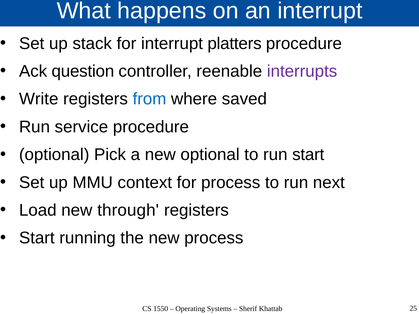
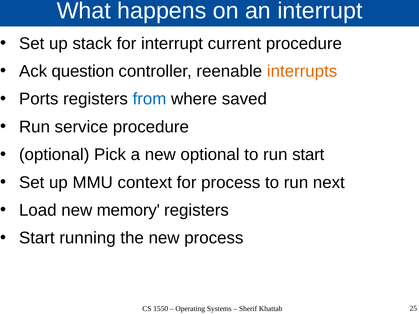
platters: platters -> current
interrupts colour: purple -> orange
Write: Write -> Ports
through: through -> memory
